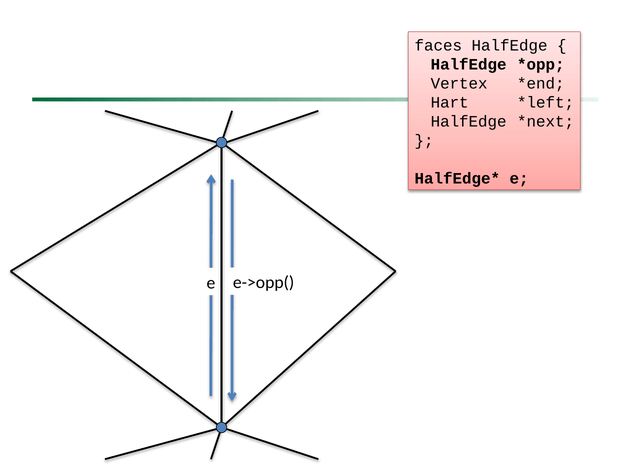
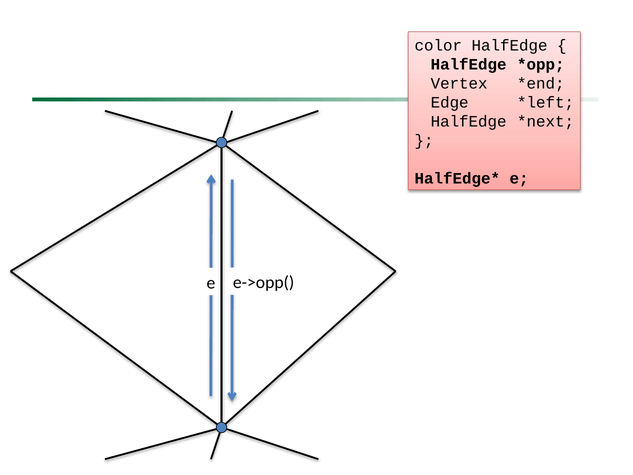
faces: faces -> color
Hart: Hart -> Edge
